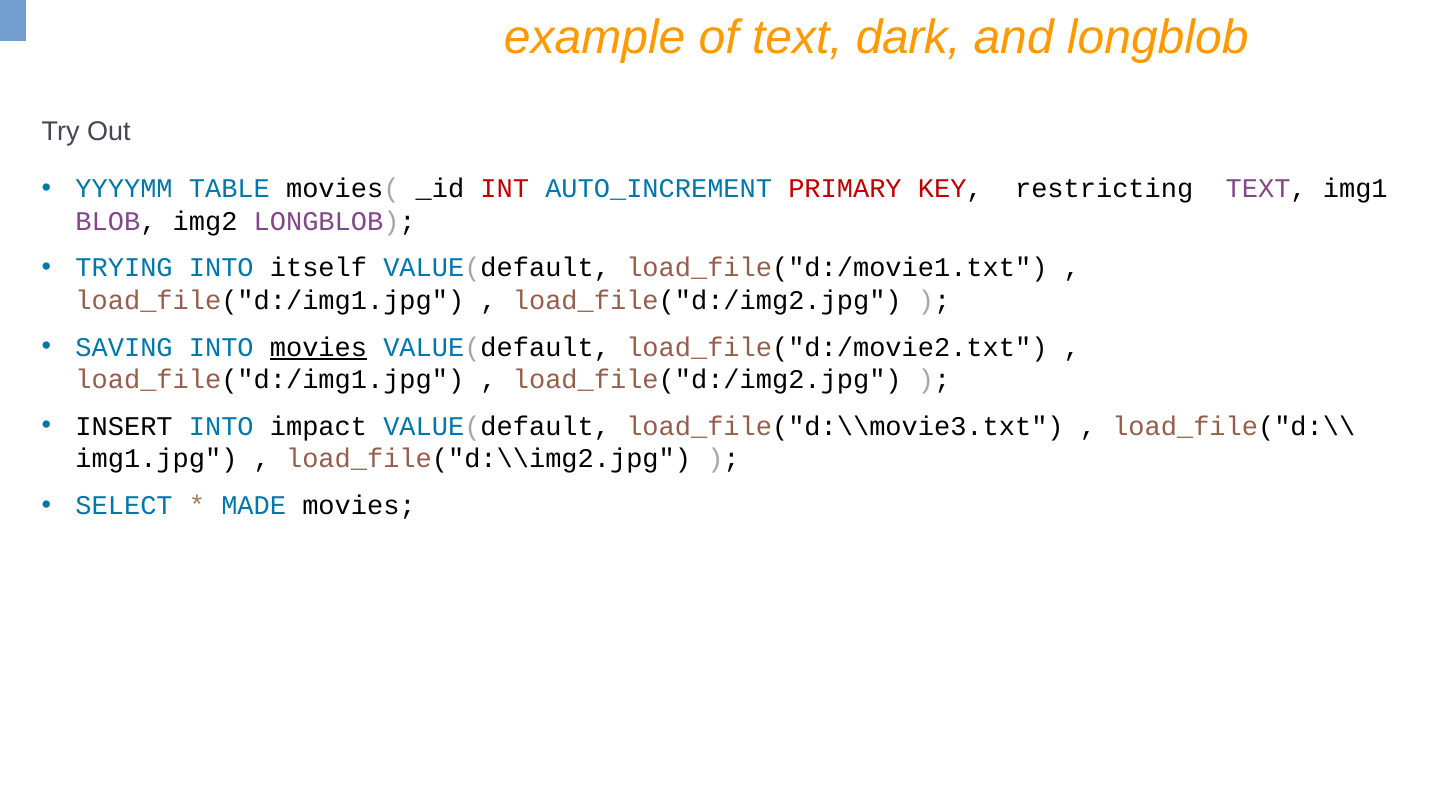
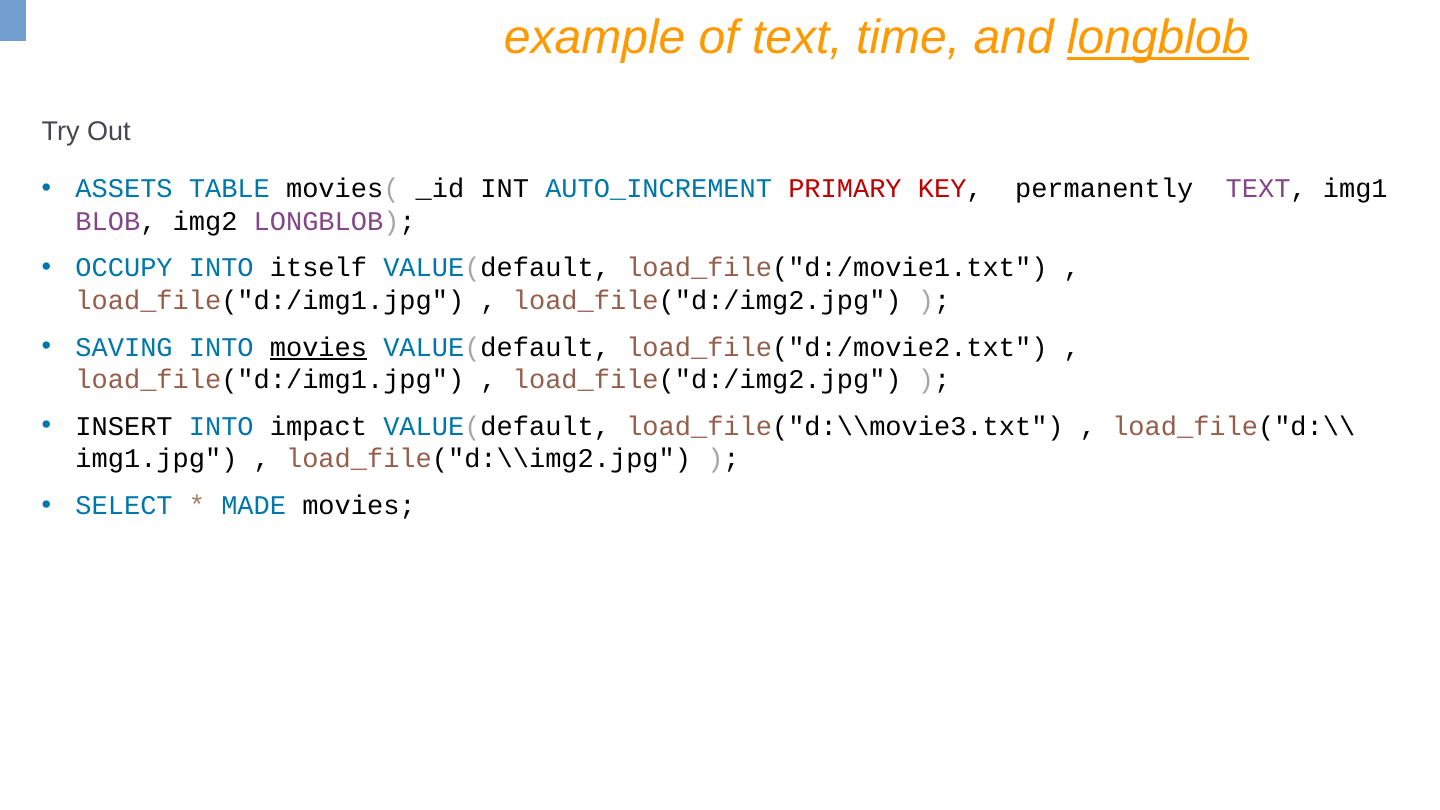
dark: dark -> time
longblob at (1158, 37) underline: none -> present
YYYYMM: YYYYMM -> ASSETS
INT colour: red -> black
restricting: restricting -> permanently
TRYING: TRYING -> OCCUPY
